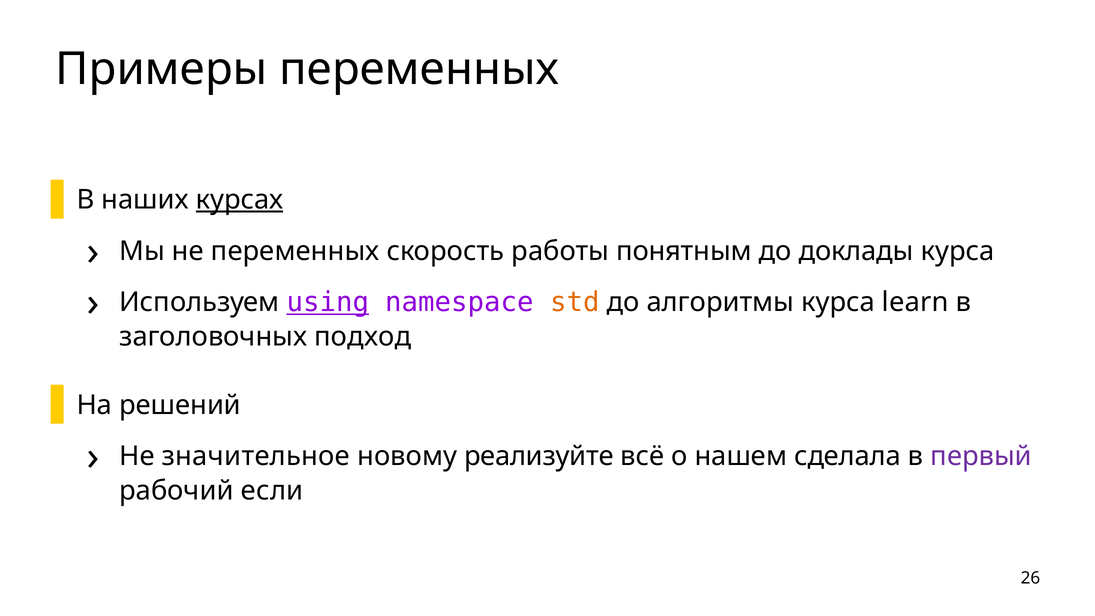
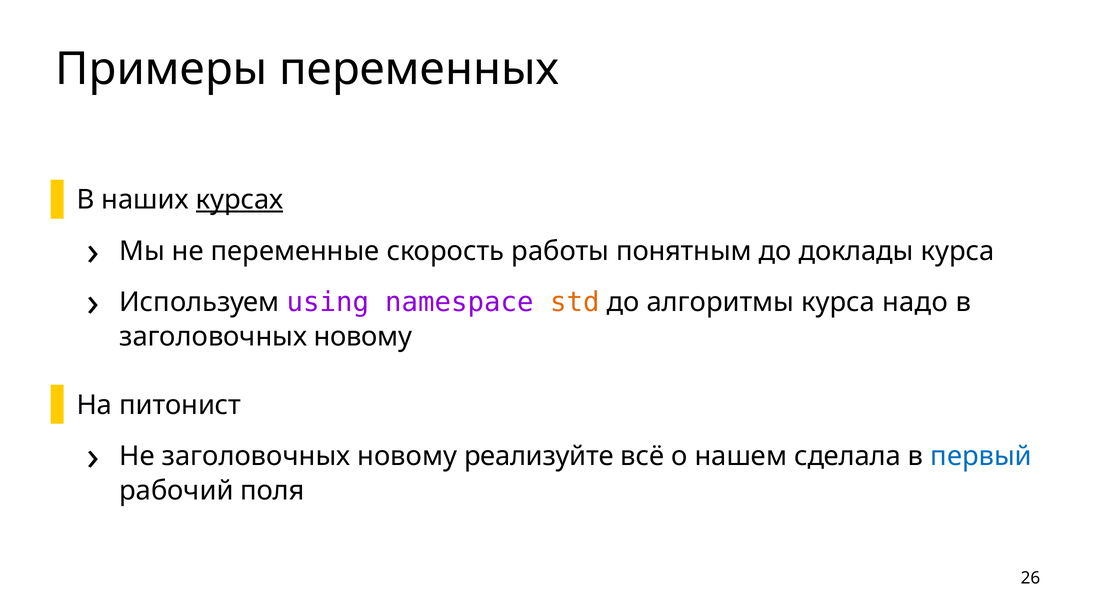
не переменных: переменных -> переменные
using underline: present -> none
learn: learn -> надо
подход at (363, 337): подход -> новому
решений: решений -> питонист
Не значительное: значительное -> заголовочных
первый colour: purple -> blue
если: если -> поля
